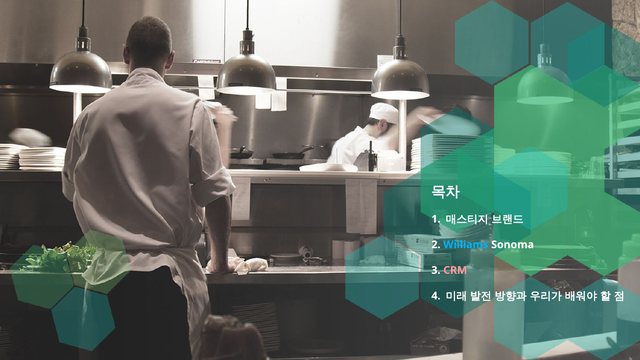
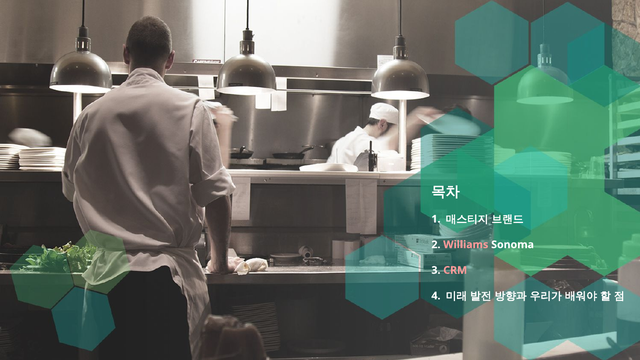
Williams colour: light blue -> pink
